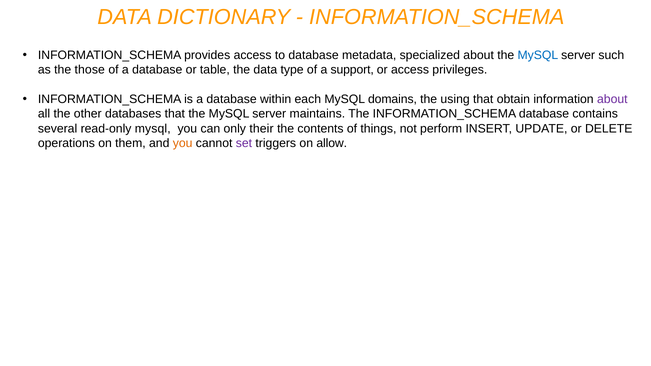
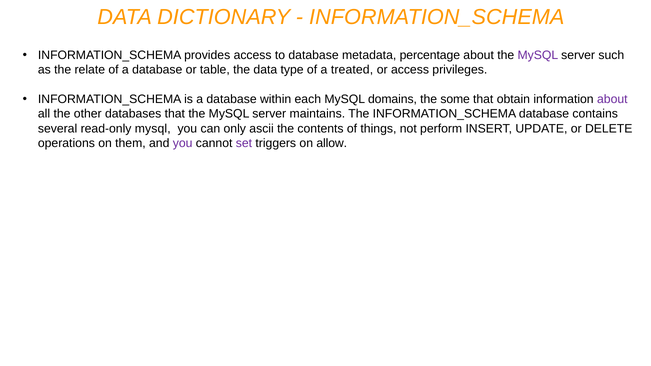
specialized: specialized -> percentage
MySQL at (538, 55) colour: blue -> purple
those: those -> relate
support: support -> treated
using: using -> some
their: their -> ascii
you at (183, 143) colour: orange -> purple
